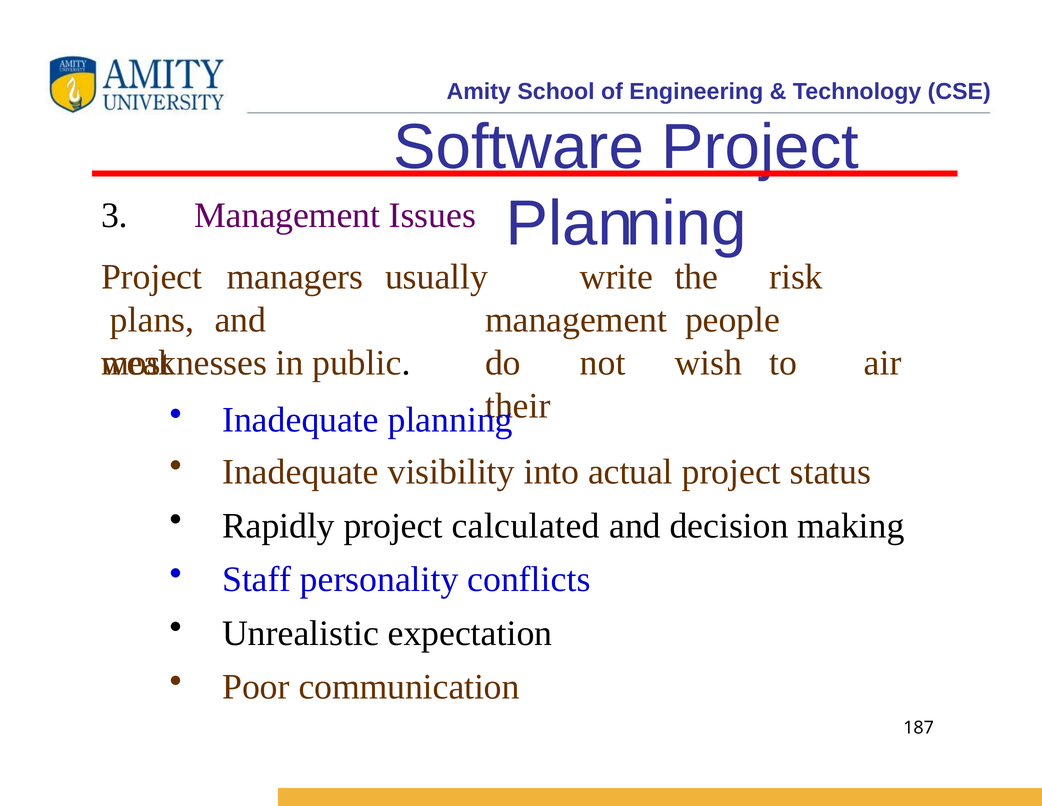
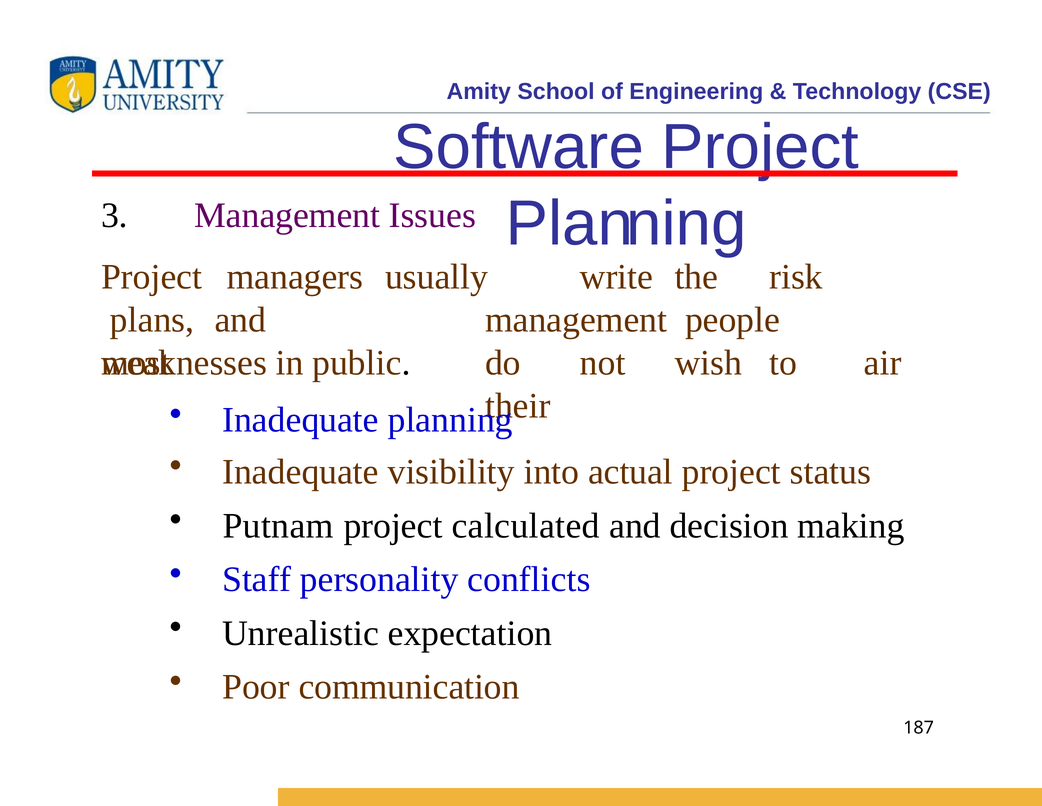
Rapidly: Rapidly -> Putnam
